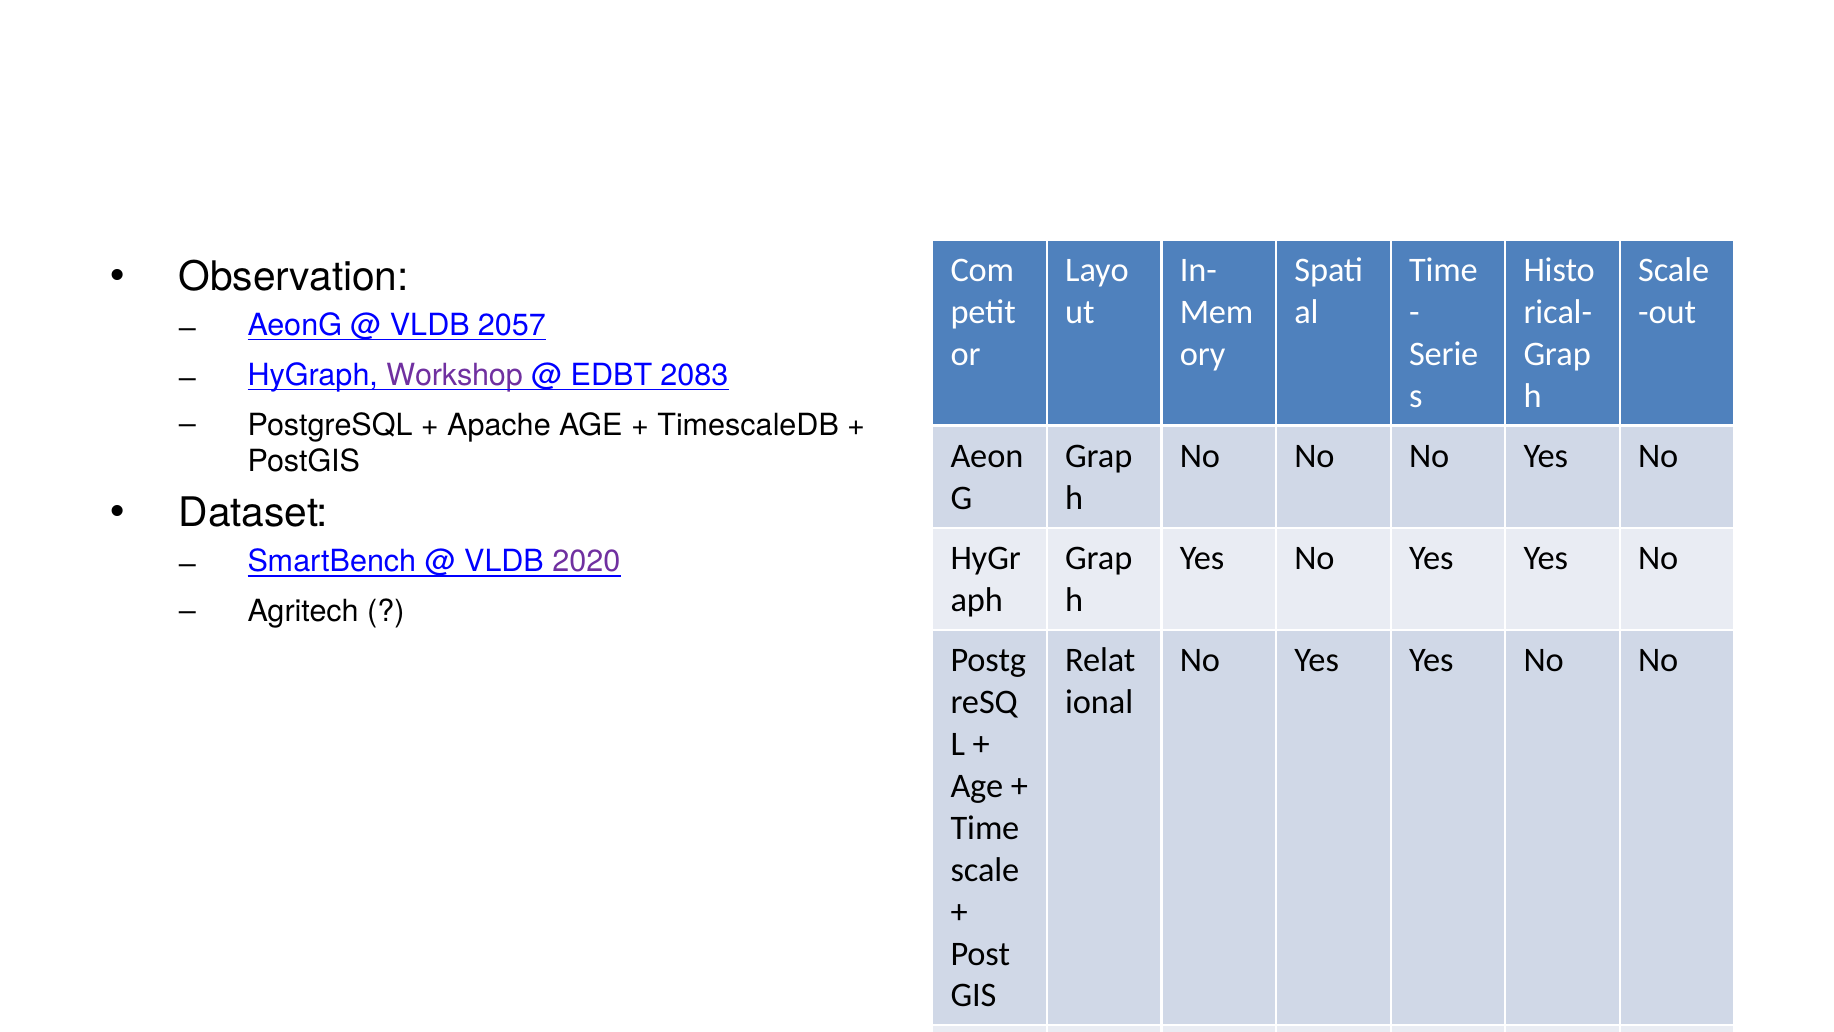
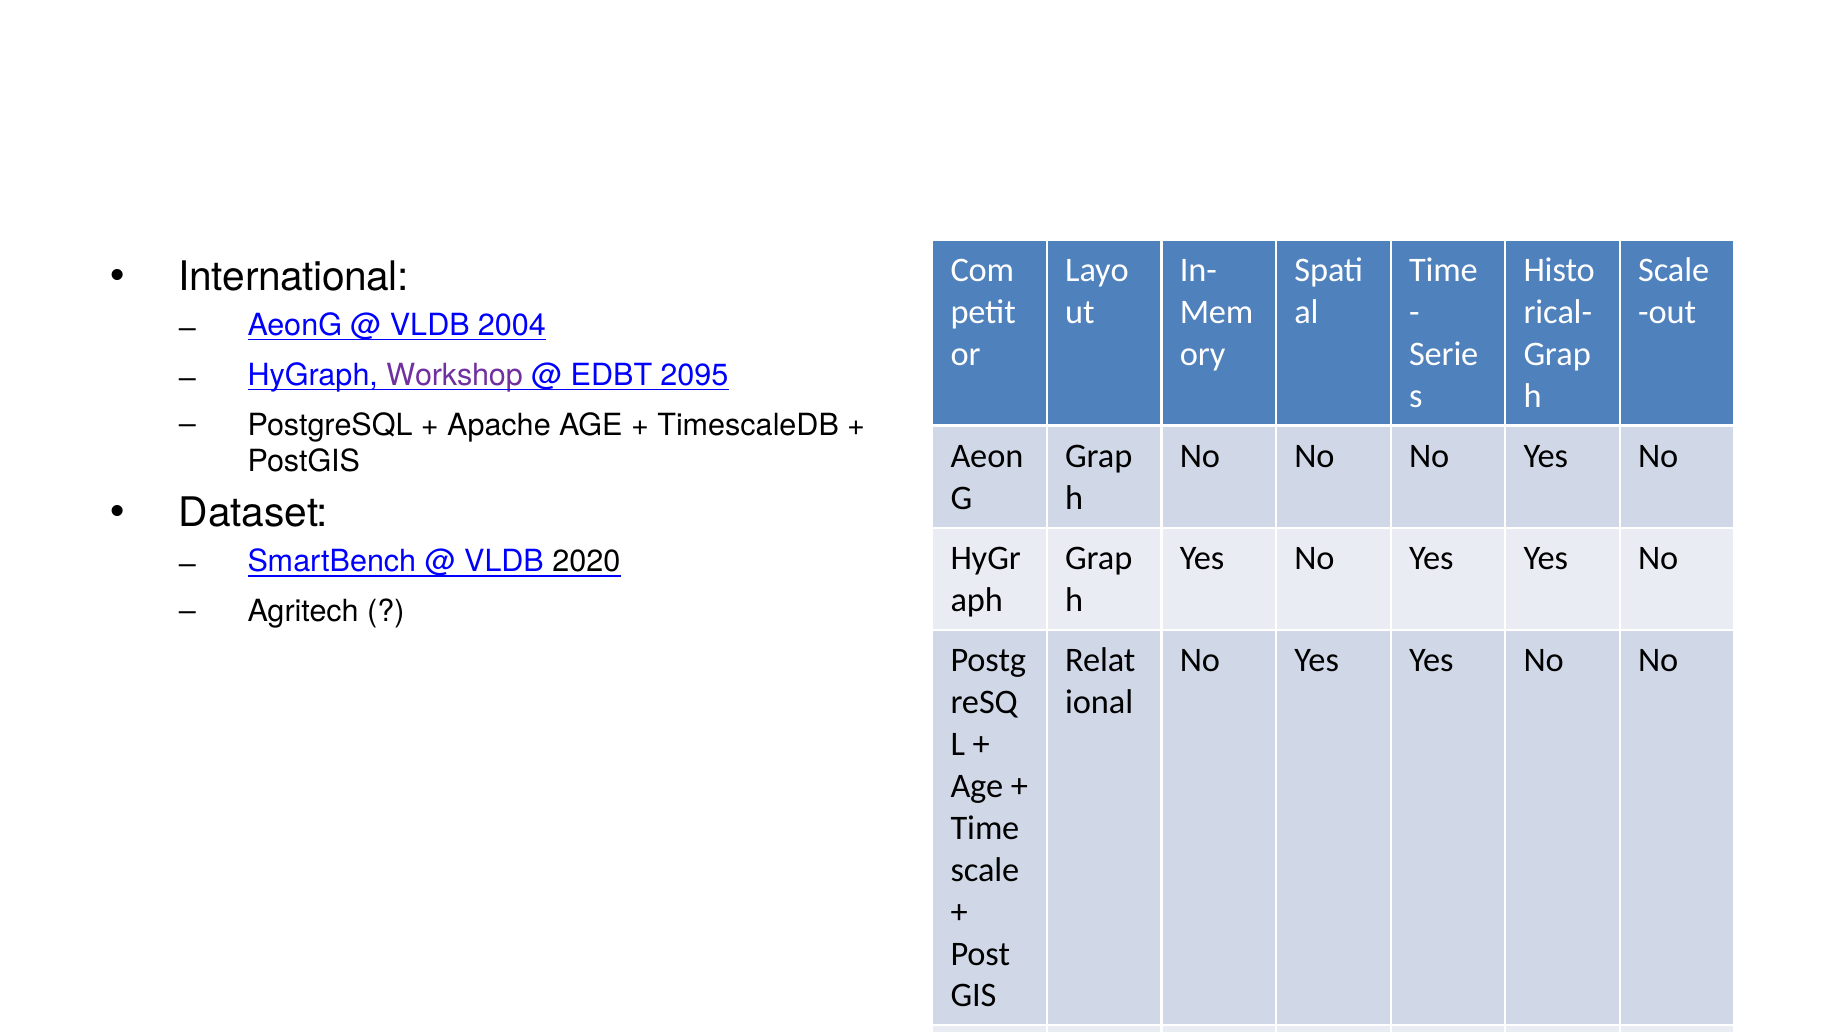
Observation: Observation -> International
2057: 2057 -> 2004
2083: 2083 -> 2095
2020 colour: purple -> black
